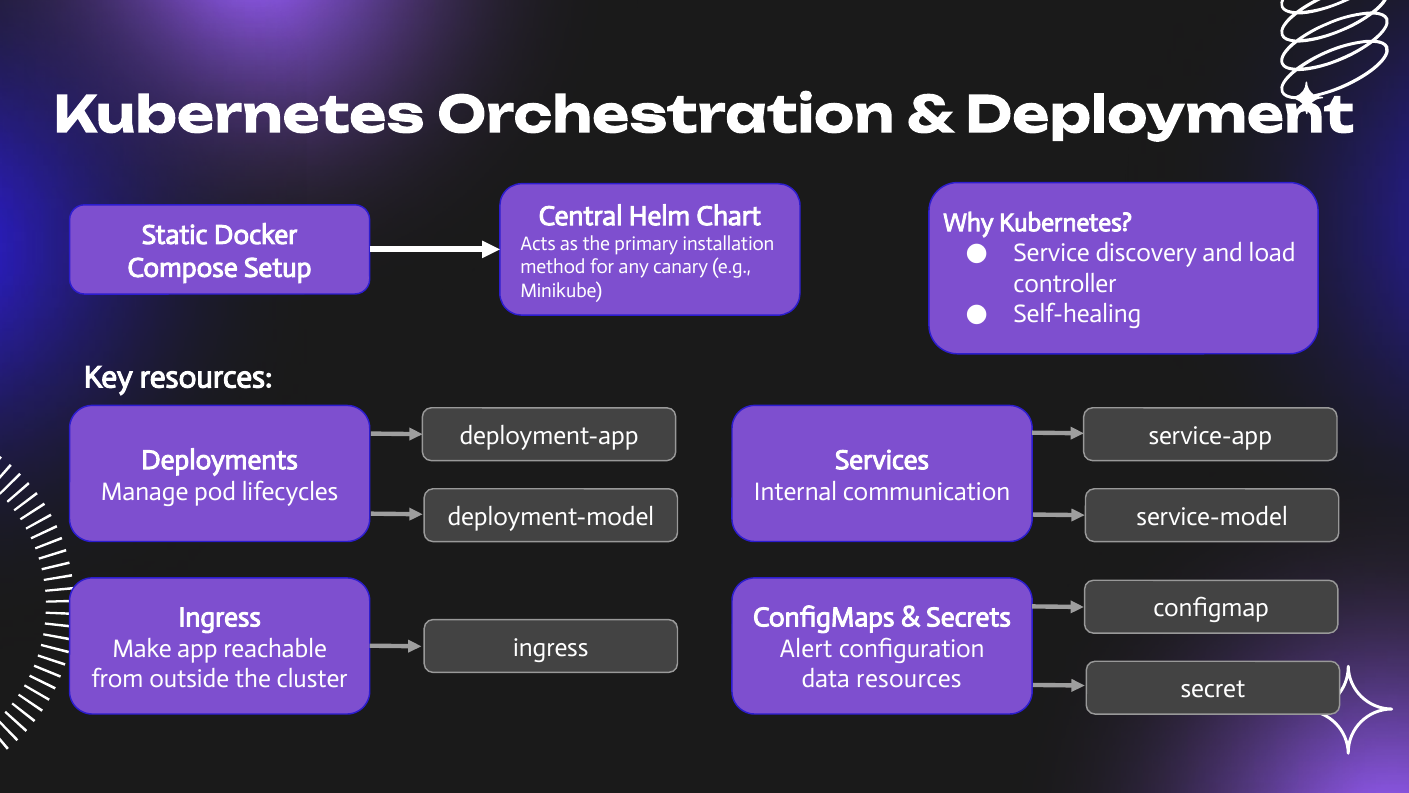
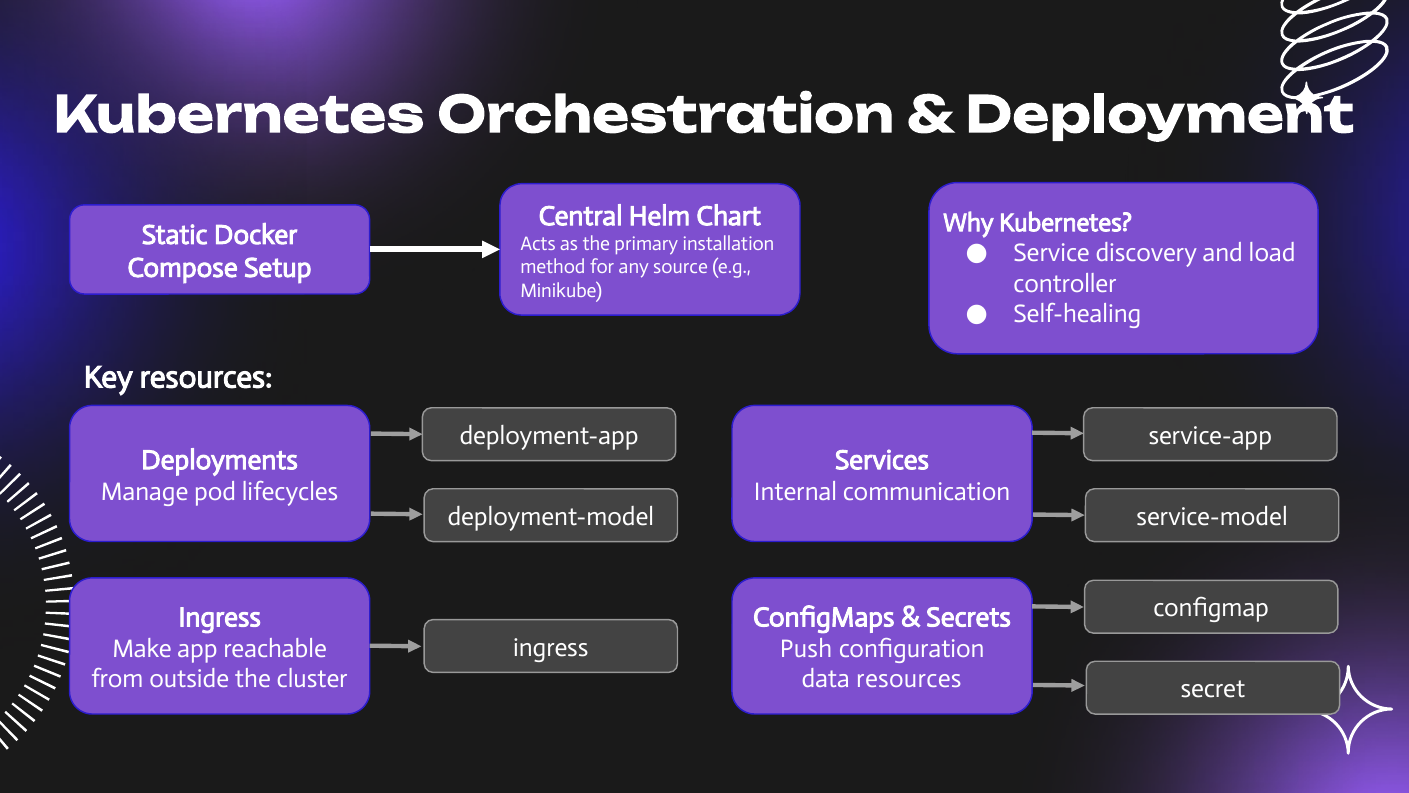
canary: canary -> source
Alert: Alert -> Push
